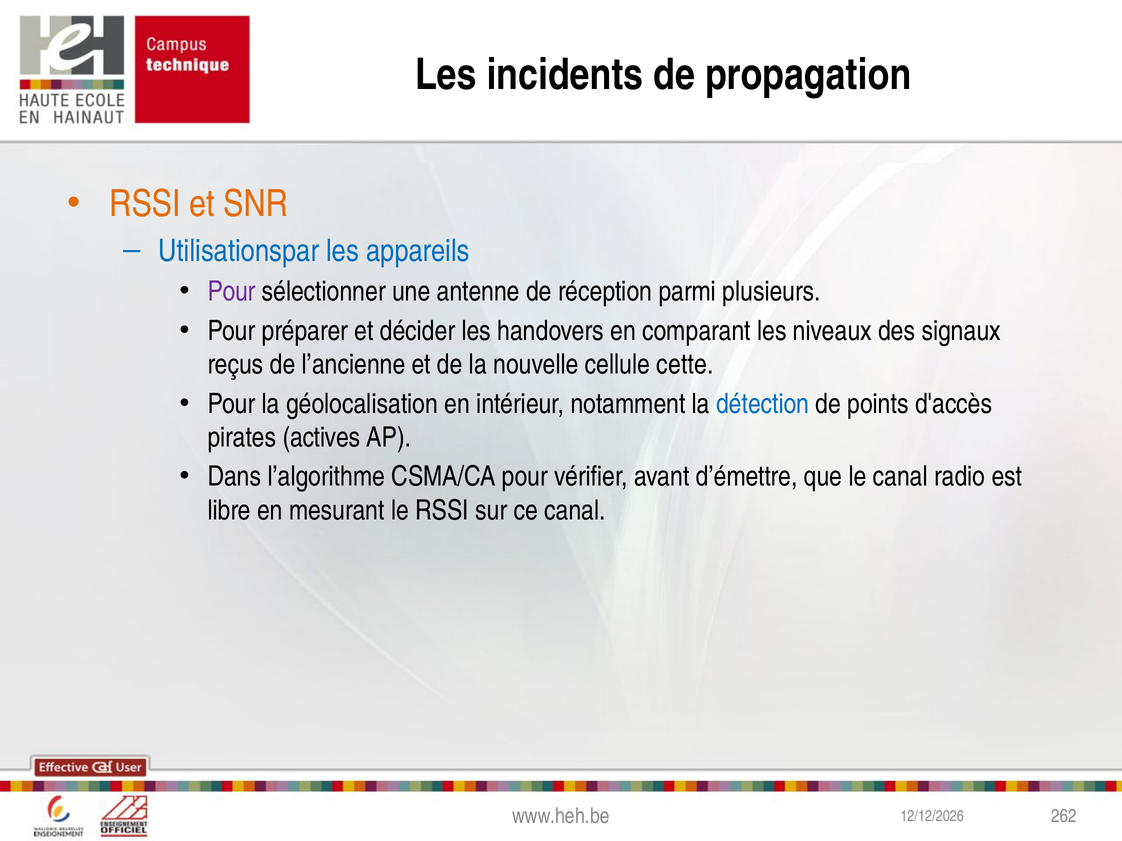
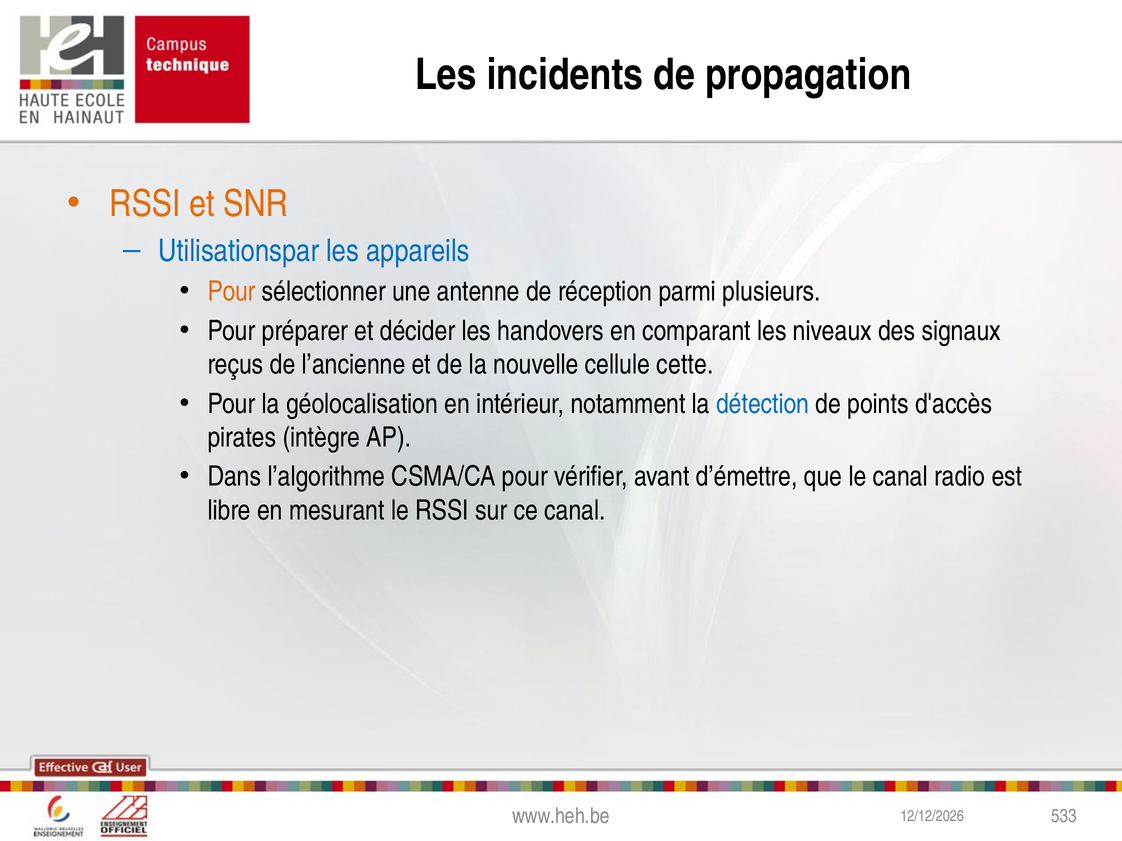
Pour at (232, 292) colour: purple -> orange
actives: actives -> intègre
262: 262 -> 533
